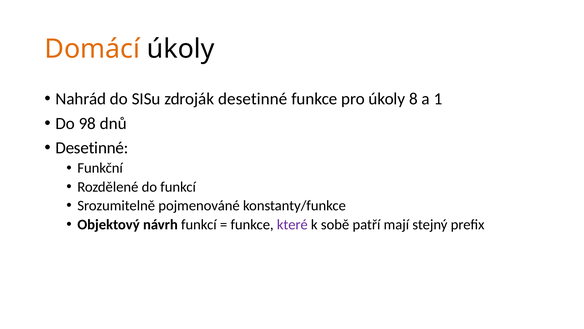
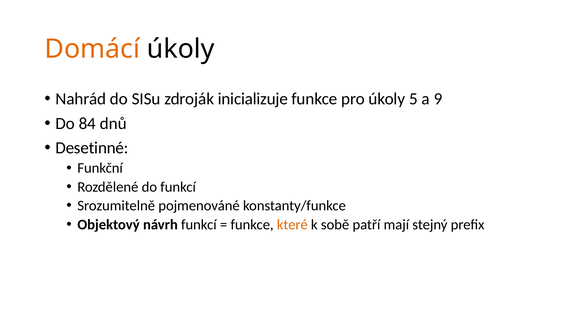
zdroják desetinné: desetinné -> inicializuje
8: 8 -> 5
1: 1 -> 9
98: 98 -> 84
které colour: purple -> orange
